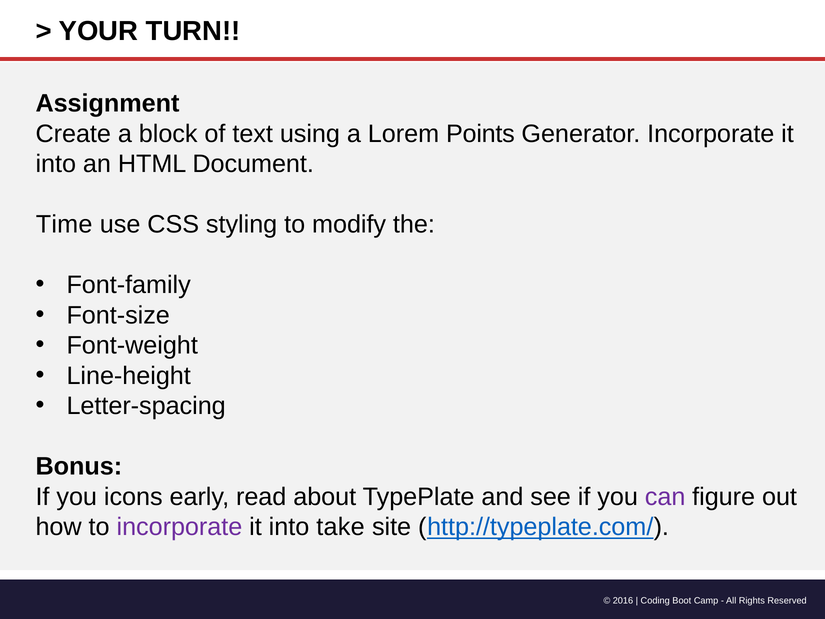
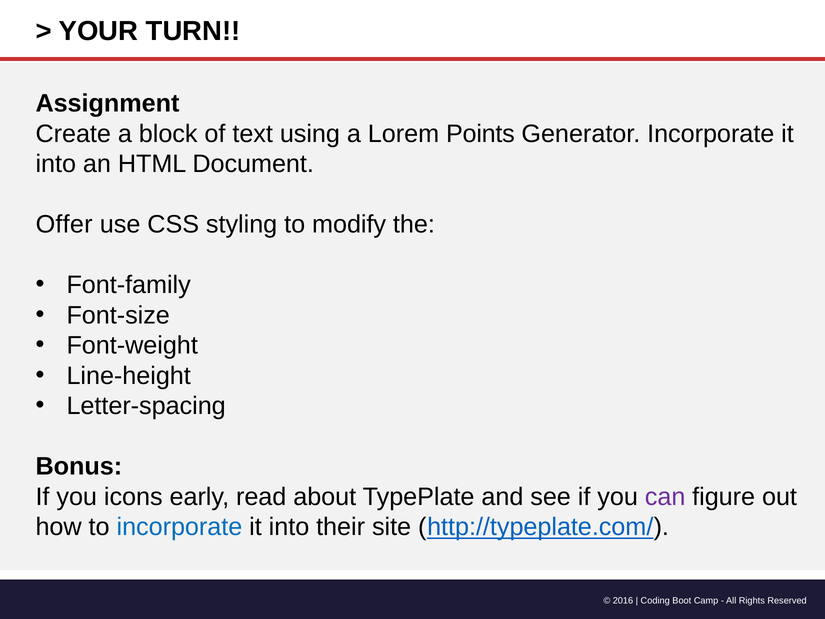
Time: Time -> Offer
incorporate at (179, 527) colour: purple -> blue
take: take -> their
